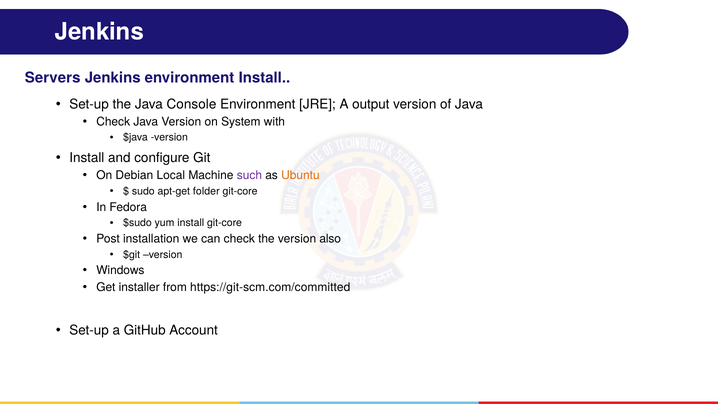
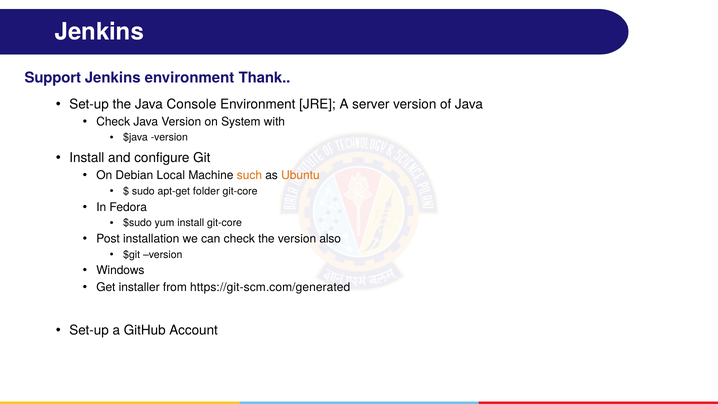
Servers: Servers -> Support
environment Install: Install -> Thank
output: output -> server
such colour: purple -> orange
https://git-scm.com/committed: https://git-scm.com/committed -> https://git-scm.com/generated
